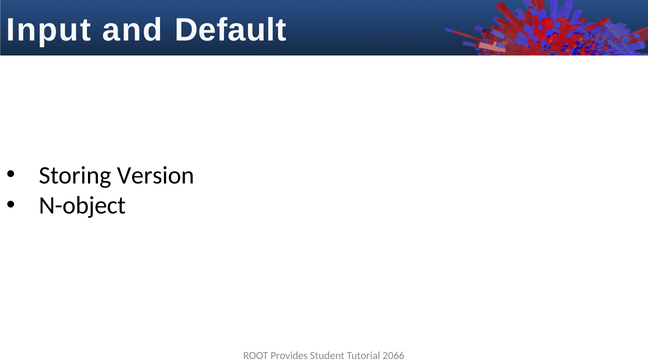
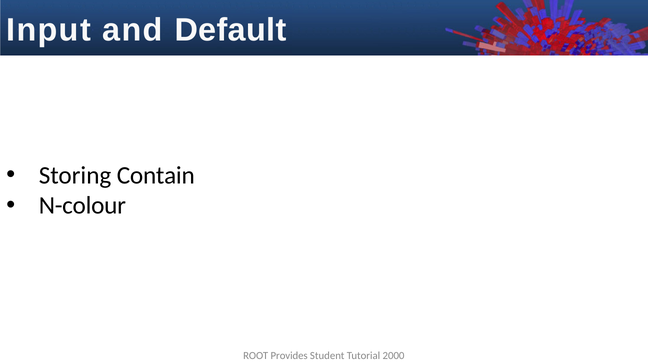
Version: Version -> Contain
N-object: N-object -> N-colour
2066: 2066 -> 2000
